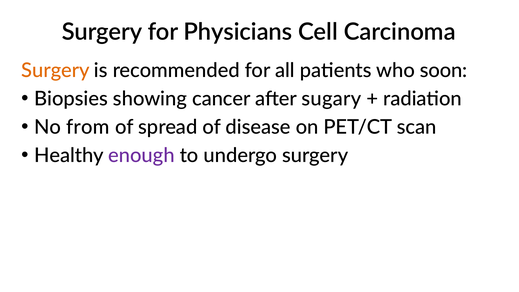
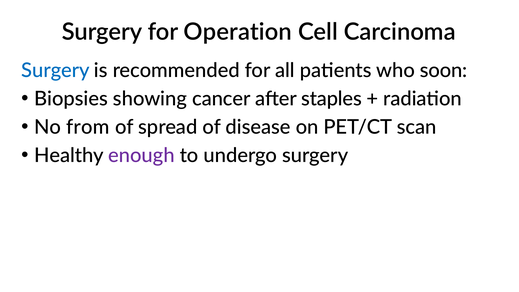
Physicians: Physicians -> Operation
Surgery at (55, 71) colour: orange -> blue
sugary: sugary -> staples
